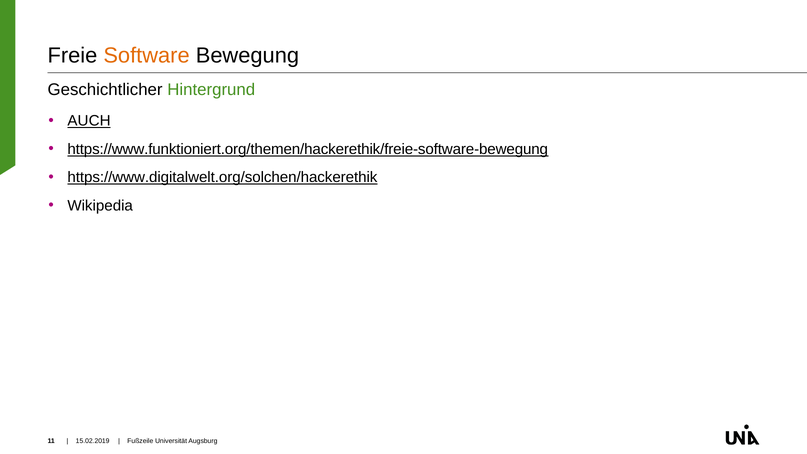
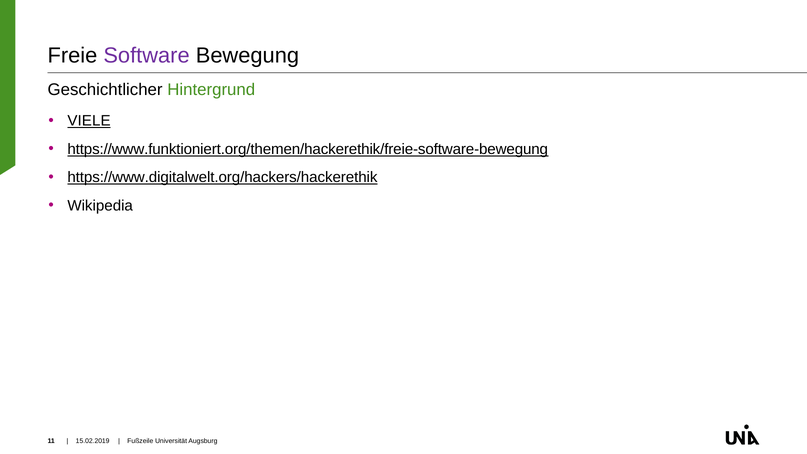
Software colour: orange -> purple
AUCH: AUCH -> VIELE
https://www.digitalwelt.org/solchen/hackerethik: https://www.digitalwelt.org/solchen/hackerethik -> https://www.digitalwelt.org/hackers/hackerethik
